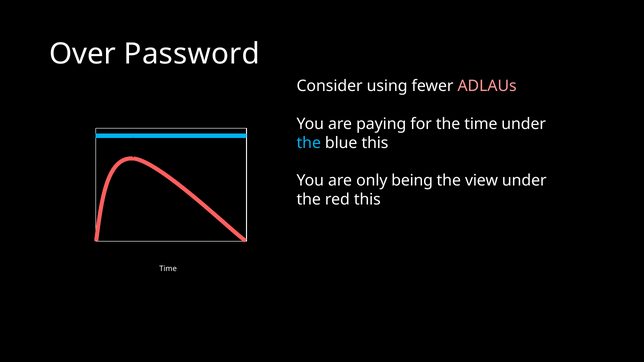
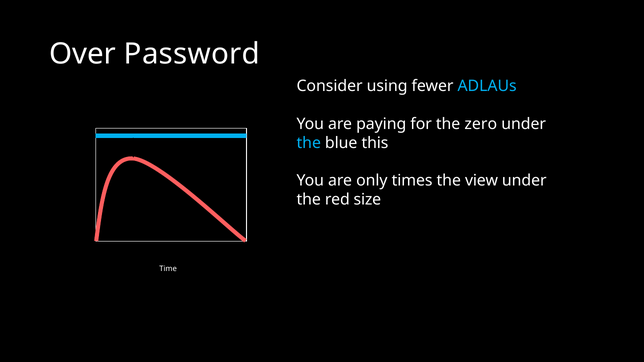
ADLAUs colour: pink -> light blue
the time: time -> zero
being: being -> times
red this: this -> size
